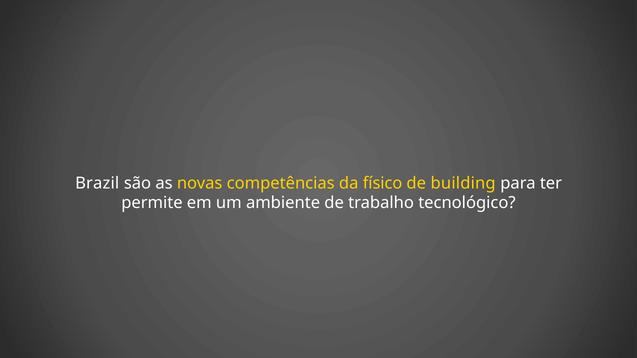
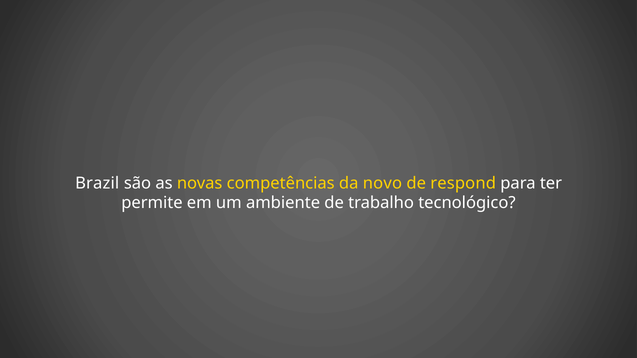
físico: físico -> novo
building: building -> respond
